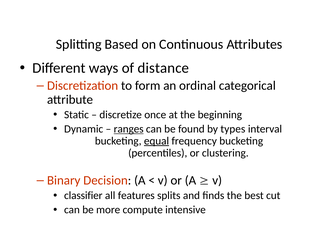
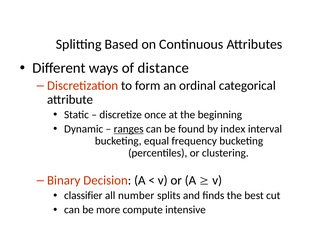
types: types -> index
equal underline: present -> none
features: features -> number
